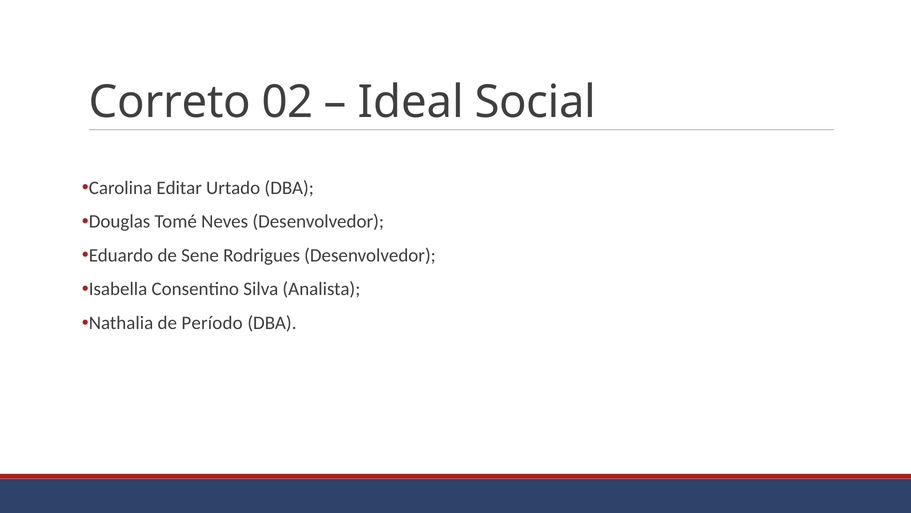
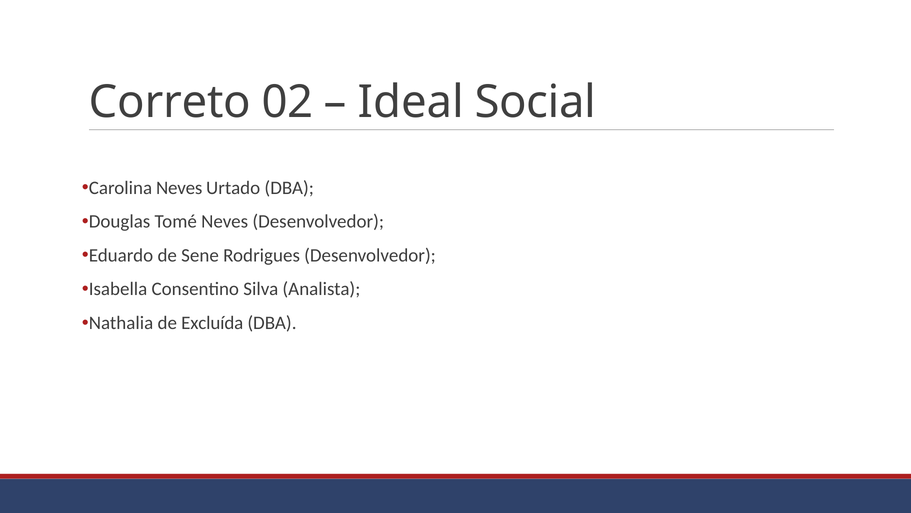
Carolina Editar: Editar -> Neves
Período: Período -> Excluída
